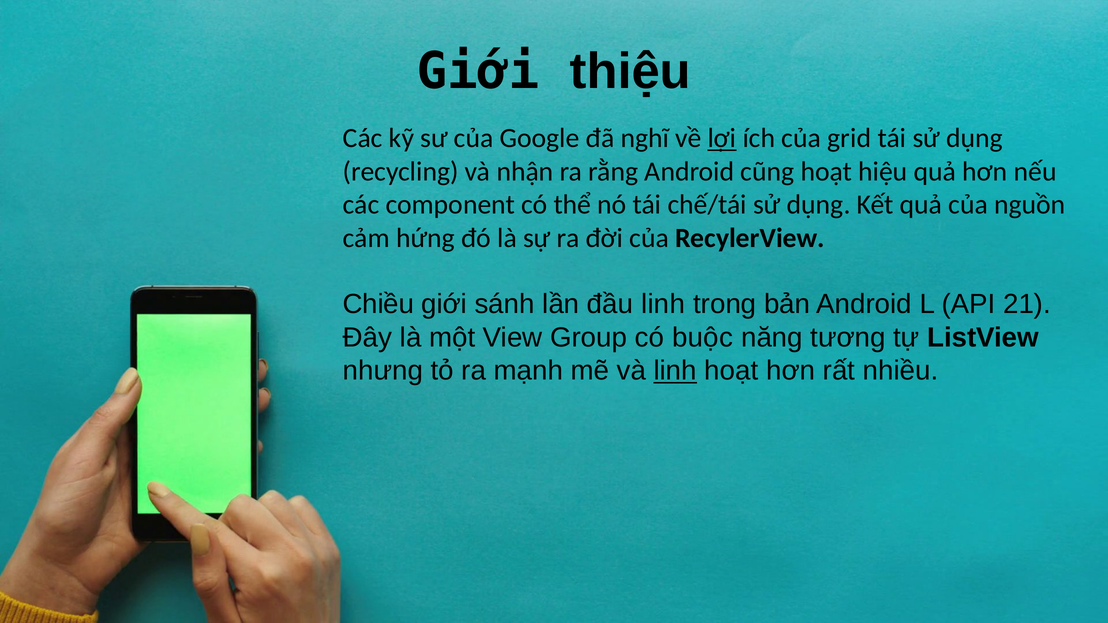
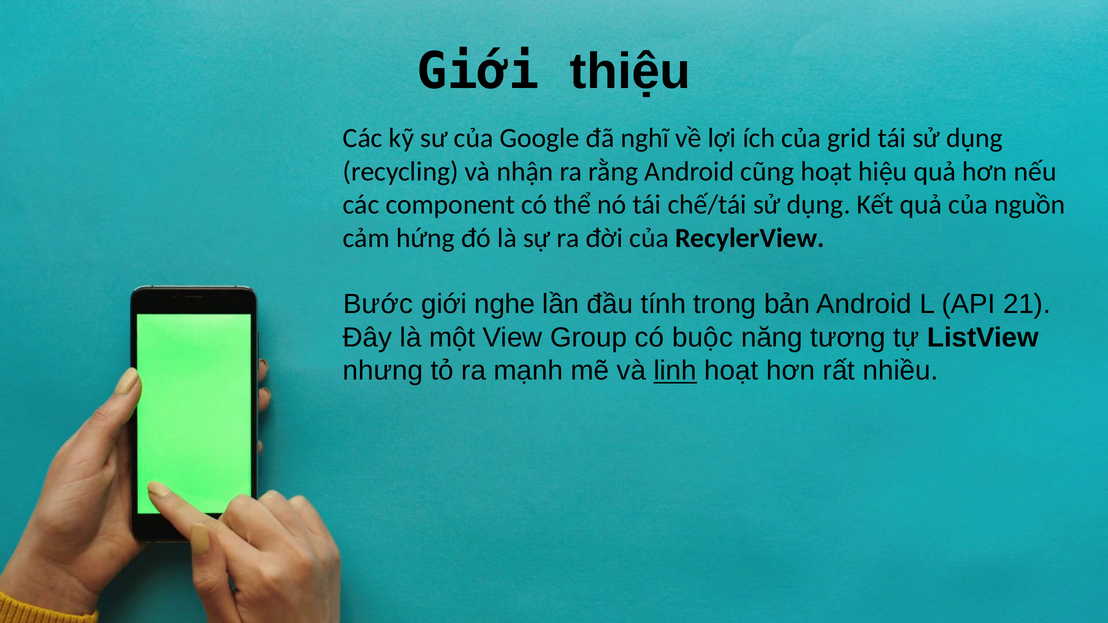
lợi underline: present -> none
Chiều: Chiều -> Bước
sánh: sánh -> nghe
đầu linh: linh -> tính
